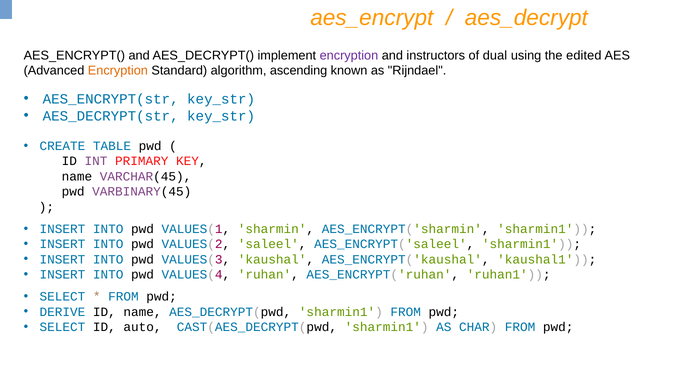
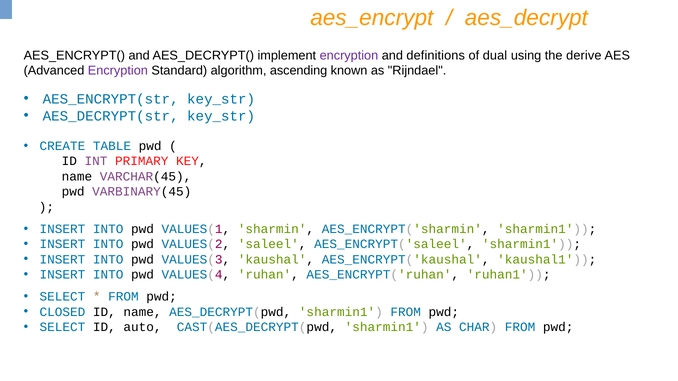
instructors: instructors -> definitions
edited: edited -> derive
Encryption at (118, 71) colour: orange -> purple
DERIVE: DERIVE -> CLOSED
